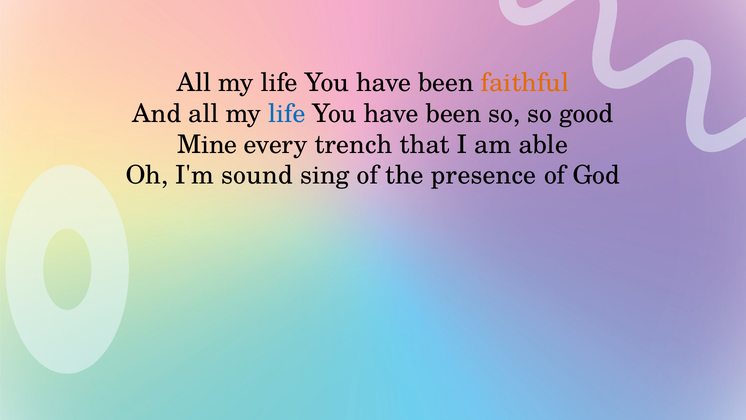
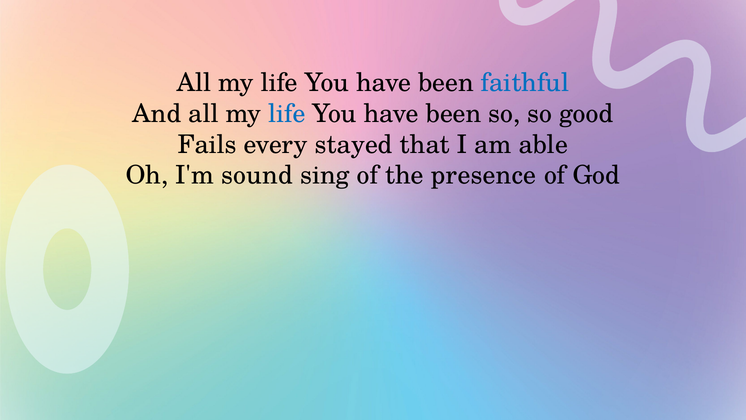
faithful colour: orange -> blue
Mine: Mine -> Fails
trench: trench -> stayed
